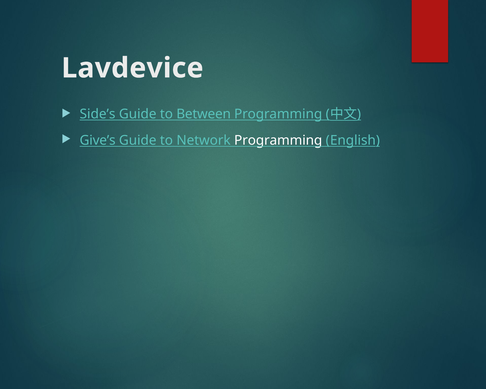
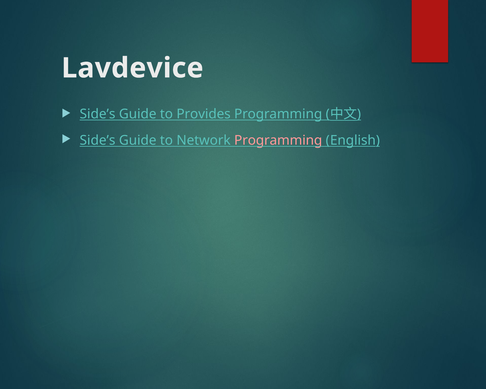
Between: Between -> Provides
Give’s at (98, 140): Give’s -> Side’s
Programming at (278, 140) colour: white -> pink
